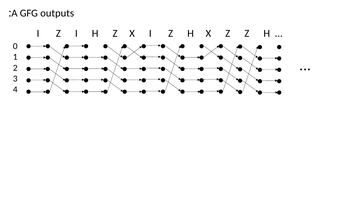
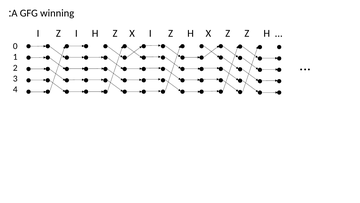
outputs: outputs -> winning
